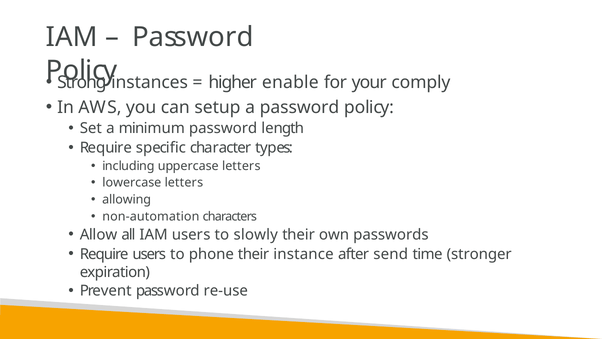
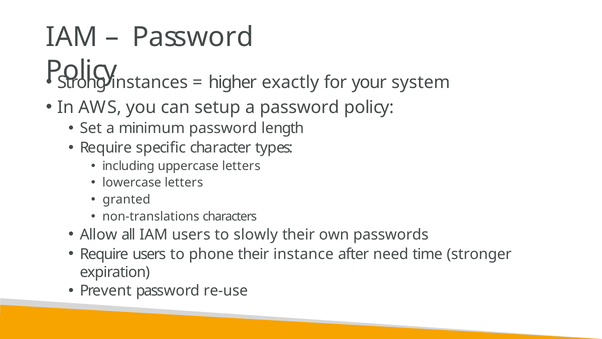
enable: enable -> exactly
comply: comply -> system
allowing: allowing -> granted
non-automation: non-automation -> non-translations
send: send -> need
